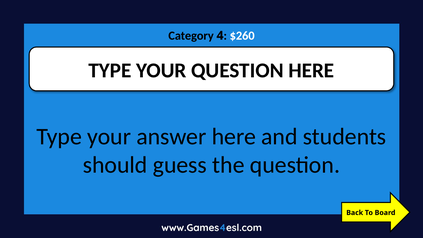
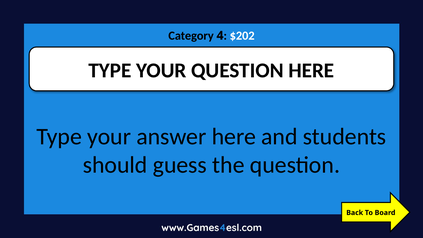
$260: $260 -> $202
